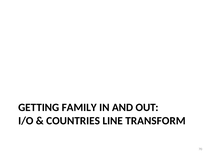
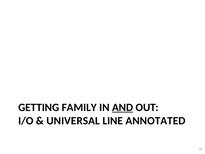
AND underline: none -> present
COUNTRIES: COUNTRIES -> UNIVERSAL
TRANSFORM: TRANSFORM -> ANNOTATED
